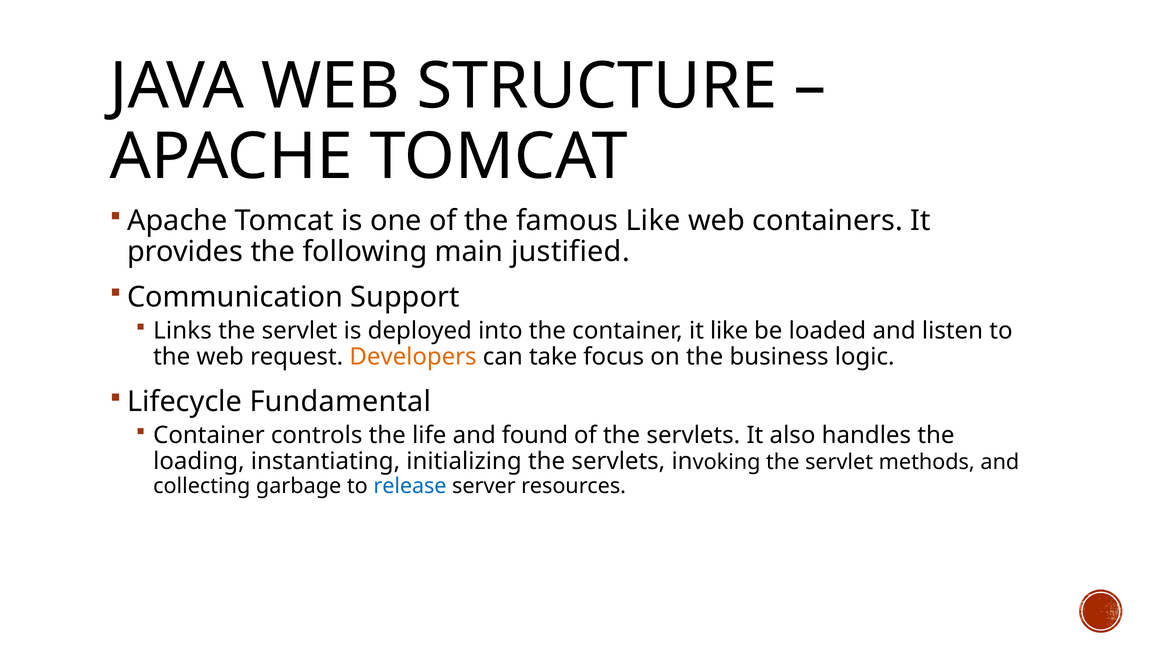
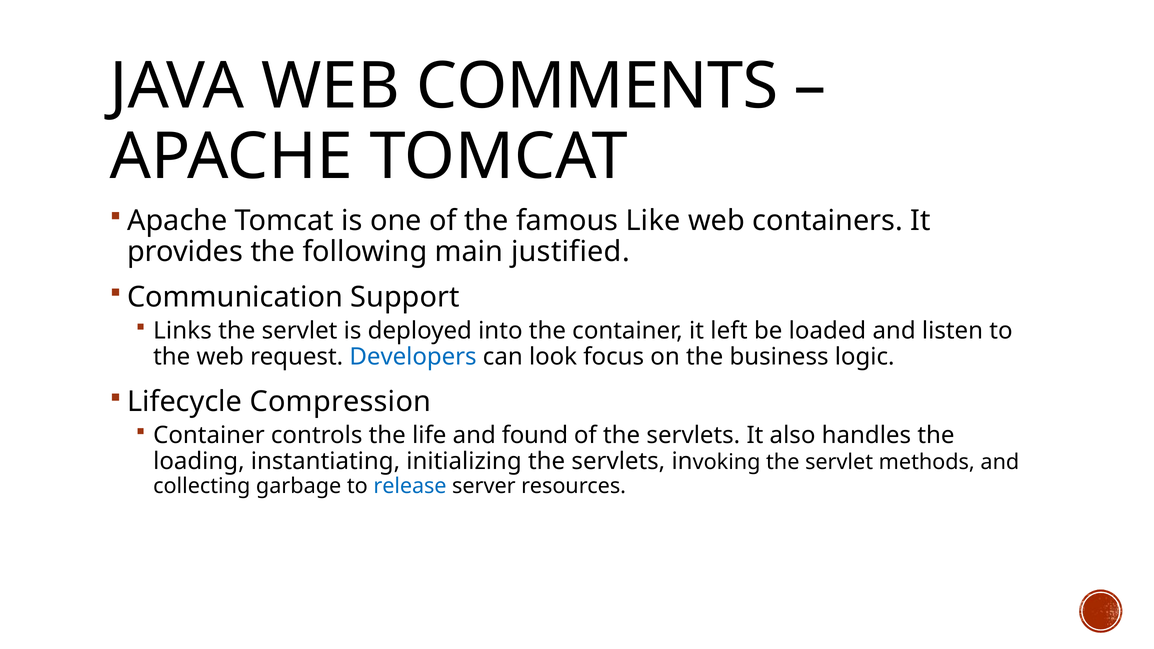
STRUCTURE: STRUCTURE -> COMMENTS
it like: like -> left
Developers colour: orange -> blue
take: take -> look
Fundamental: Fundamental -> Compression
